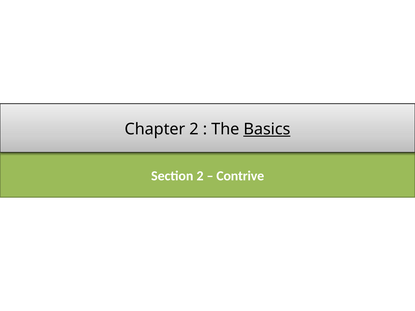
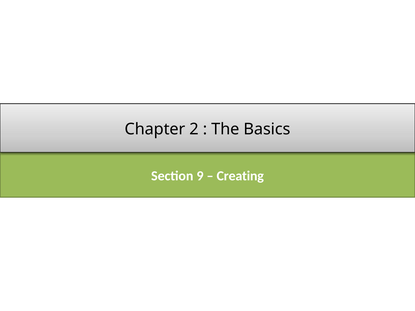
Basics underline: present -> none
Section 2: 2 -> 9
Contrive: Contrive -> Creating
